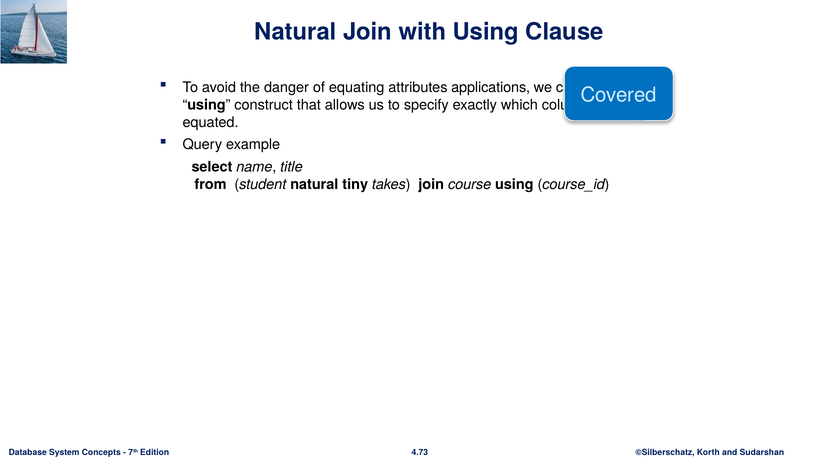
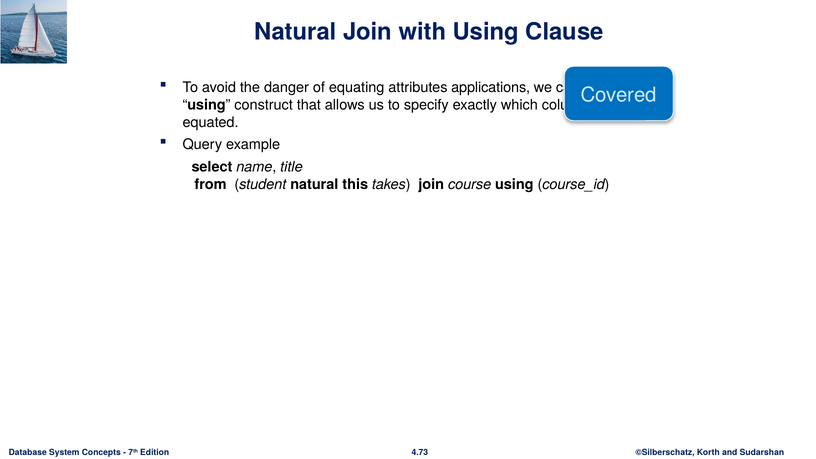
tiny: tiny -> this
